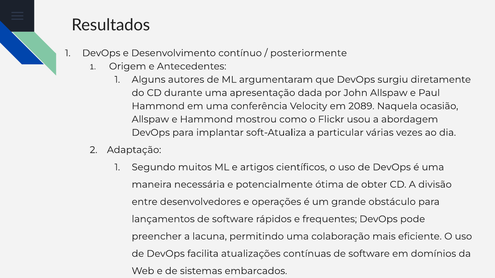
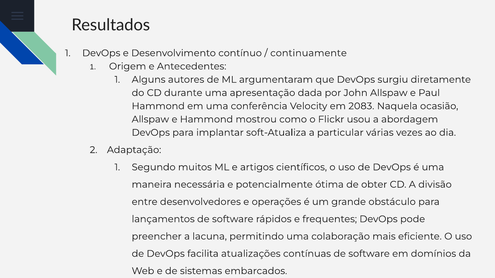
posteriormente: posteriormente -> continuamente
2089: 2089 -> 2083
